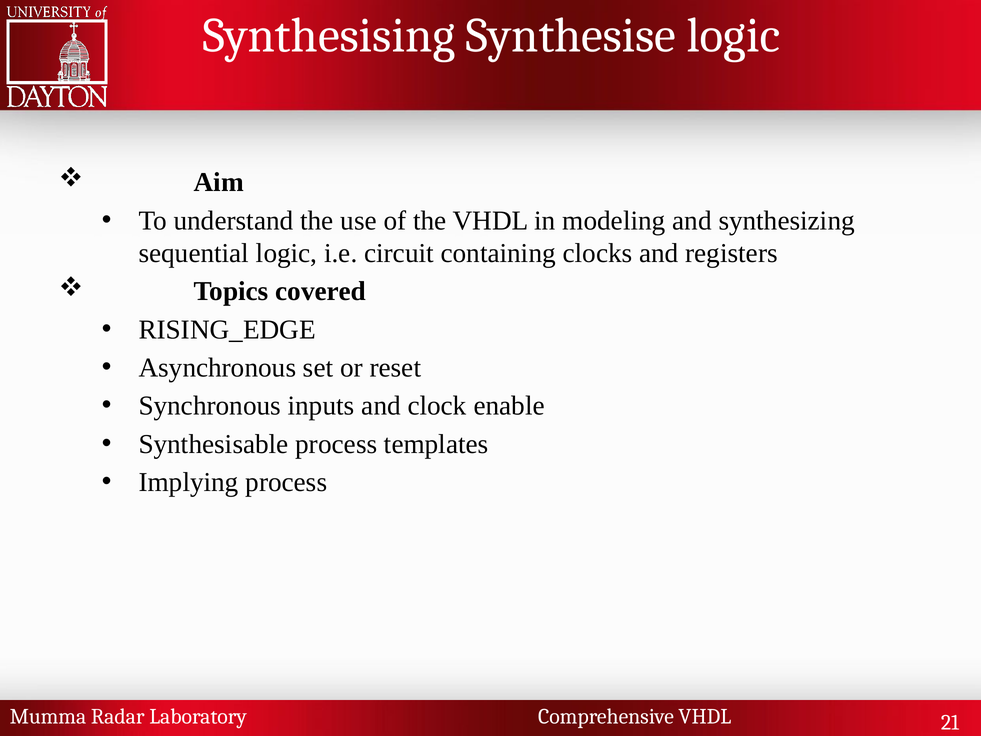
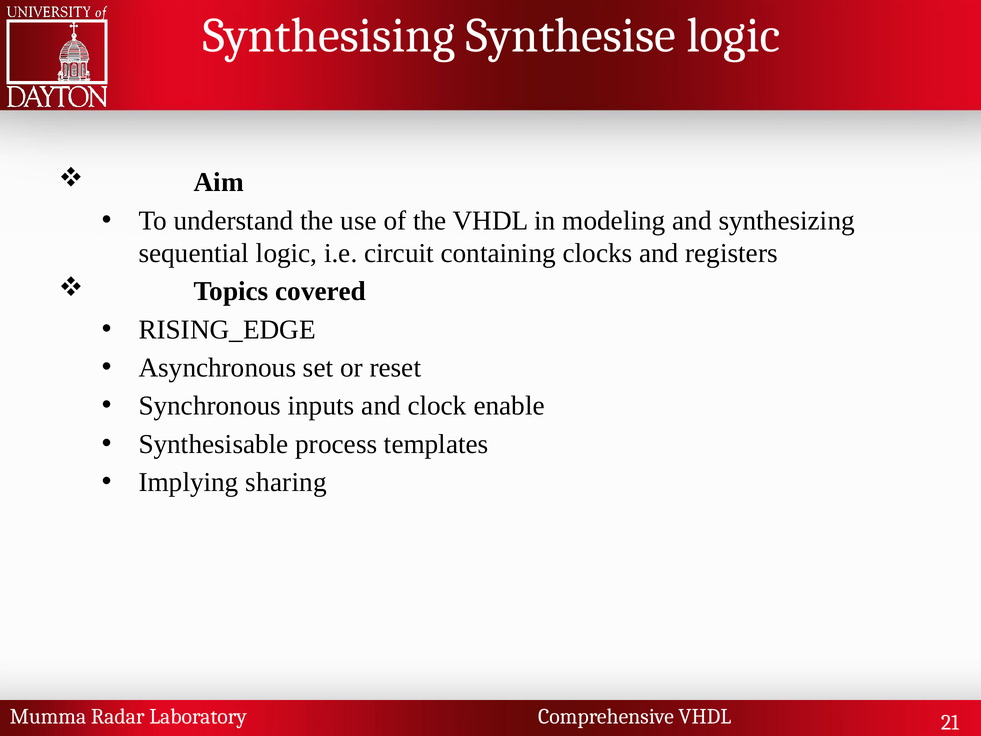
Implying process: process -> sharing
